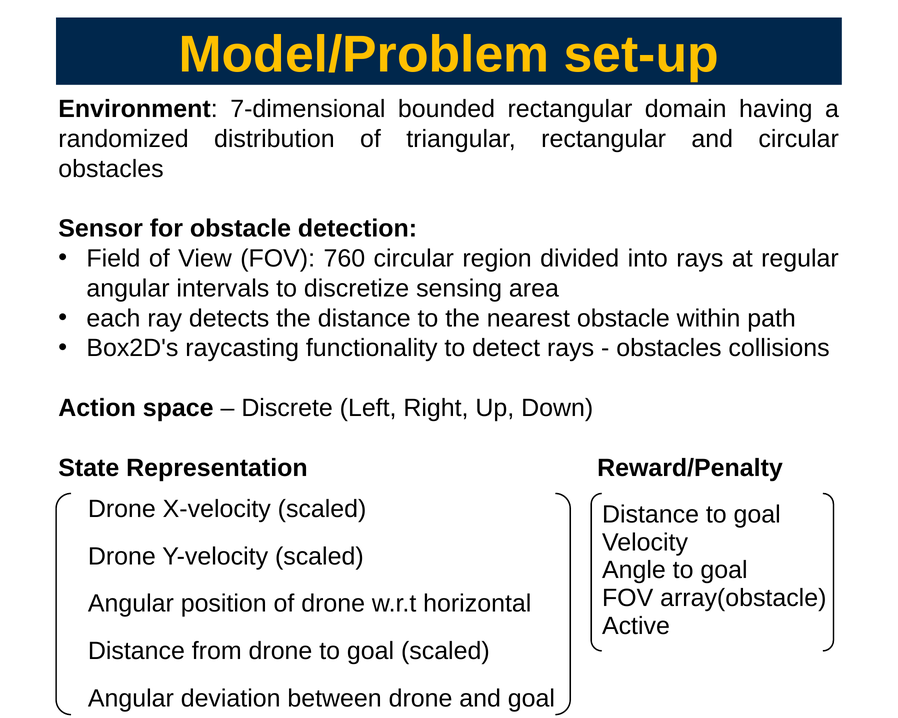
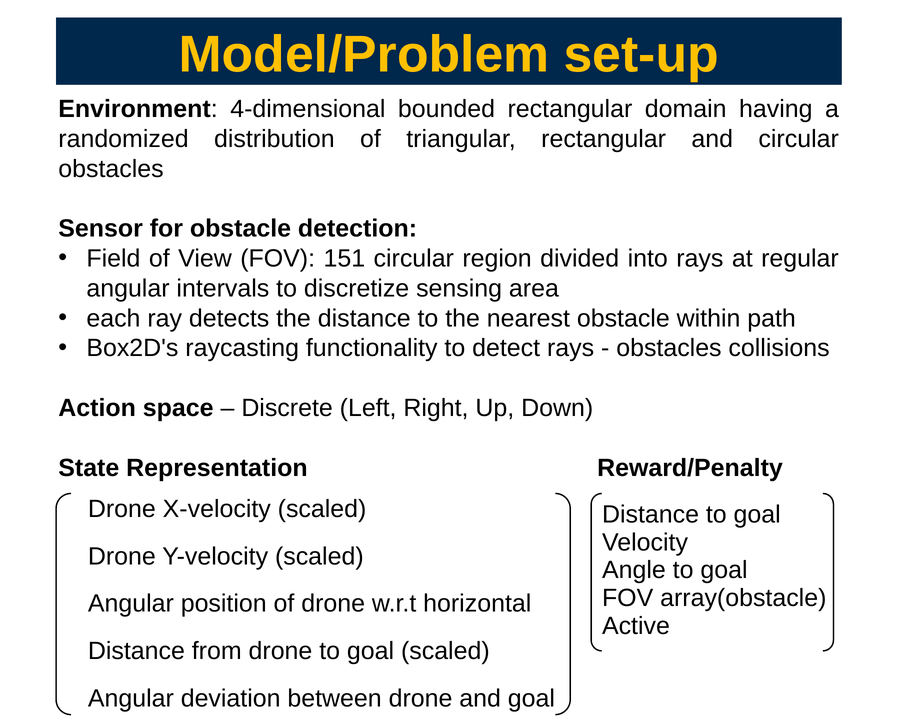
7-dimensional: 7-dimensional -> 4-dimensional
760: 760 -> 151
